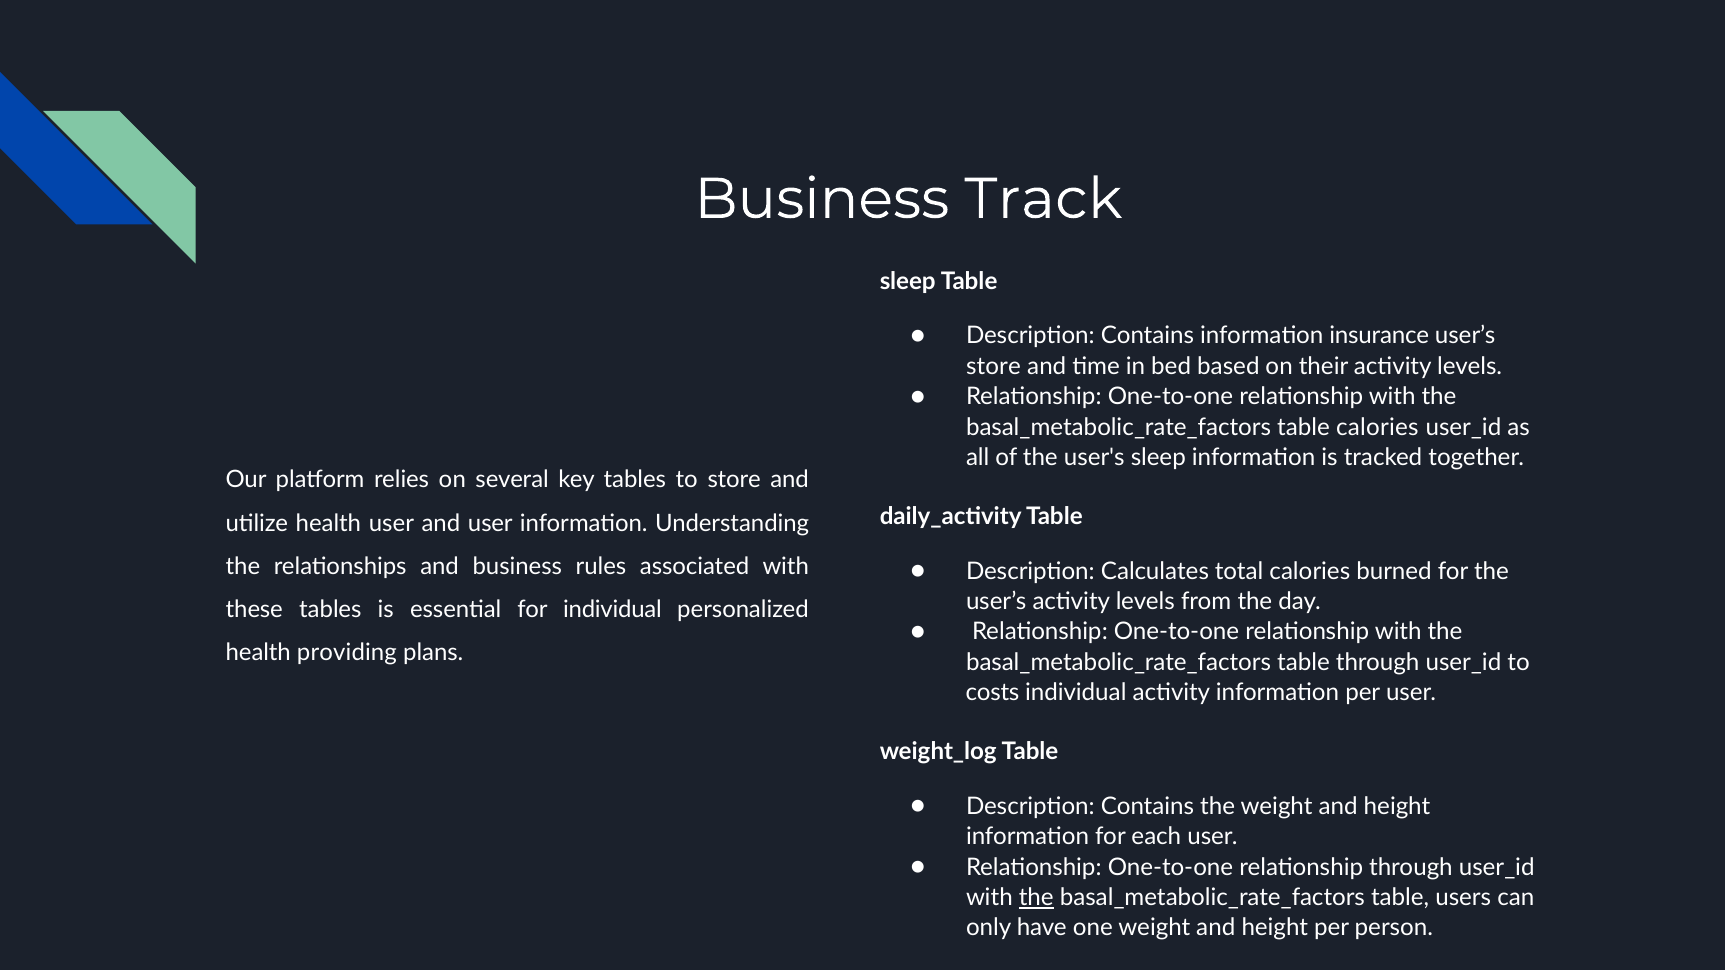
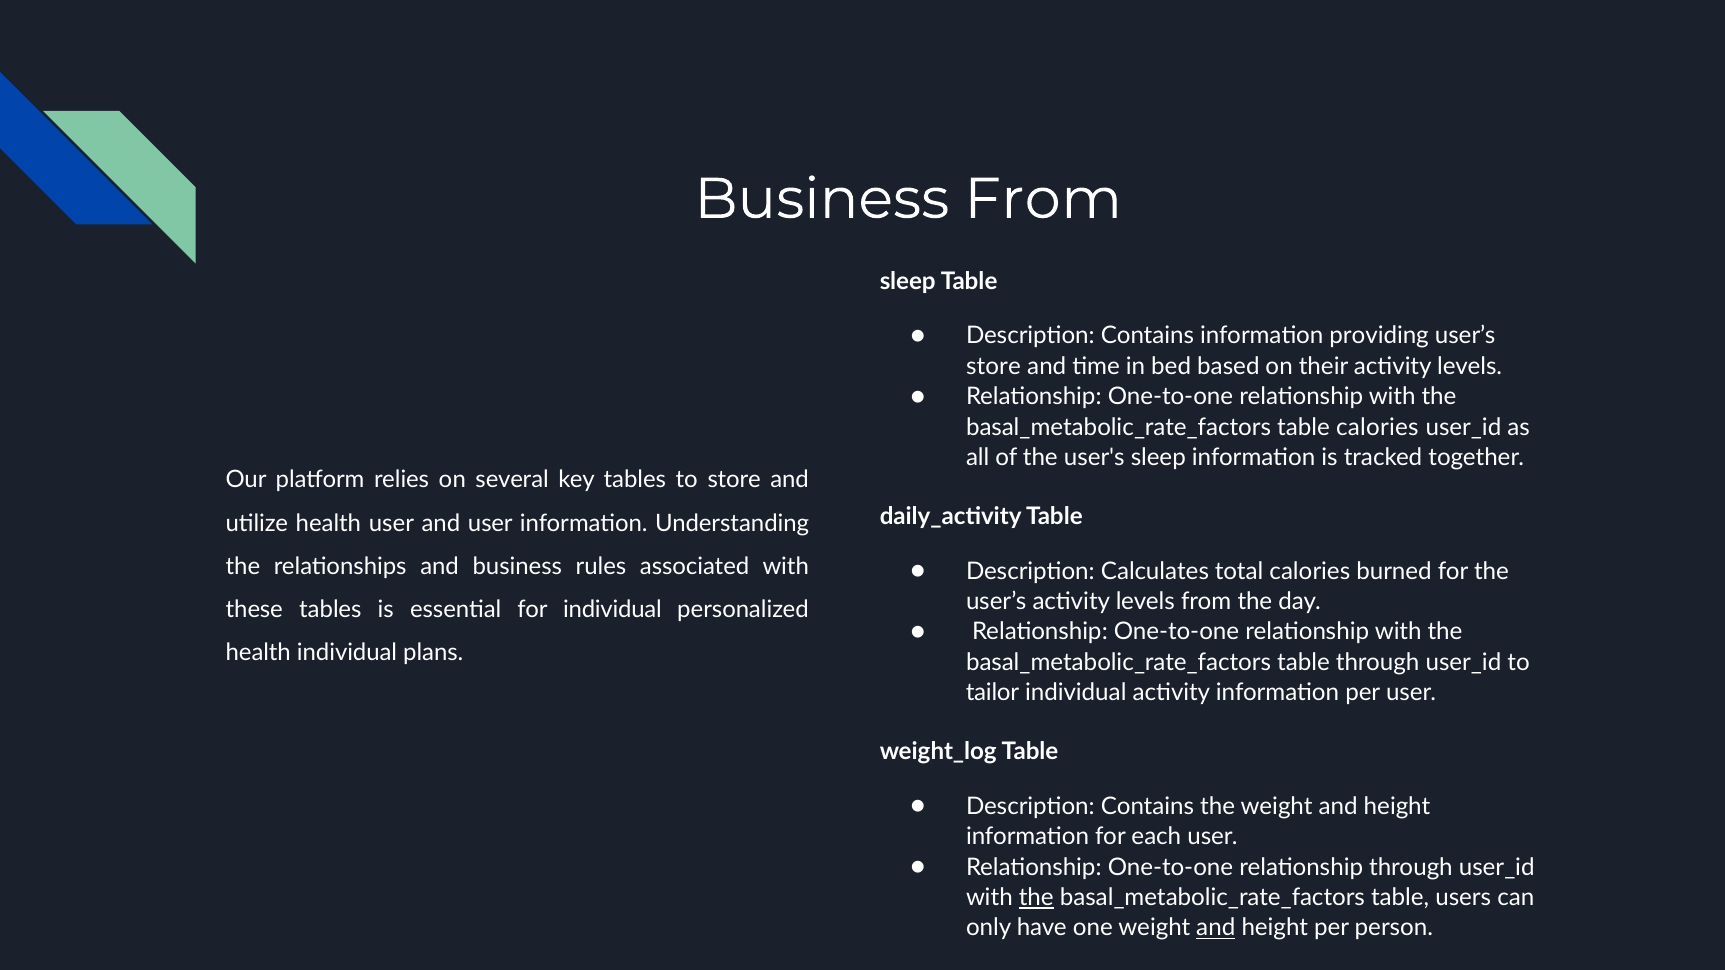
Business Track: Track -> From
insurance: insurance -> providing
health providing: providing -> individual
costs: costs -> tailor
and at (1216, 928) underline: none -> present
